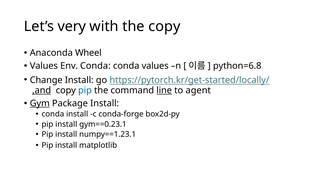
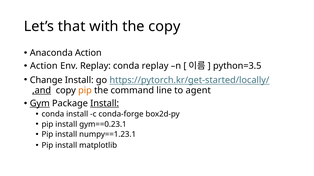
very: very -> that
Anaconda Wheel: Wheel -> Action
Values at (44, 66): Values -> Action
Env Conda: Conda -> Replay
conda values: values -> replay
python=6.8: python=6.8 -> python=3.5
pip at (85, 91) colour: blue -> orange
line underline: present -> none
Install at (105, 104) underline: none -> present
